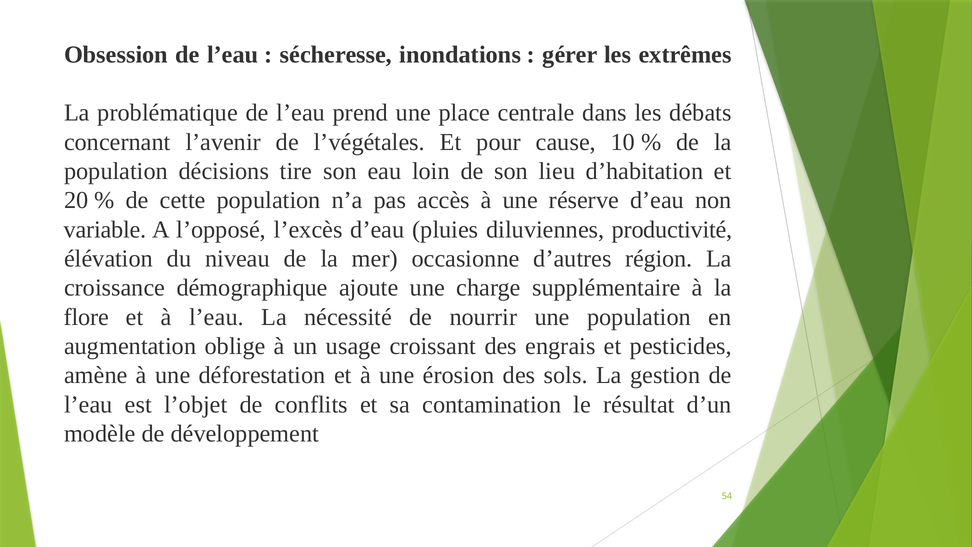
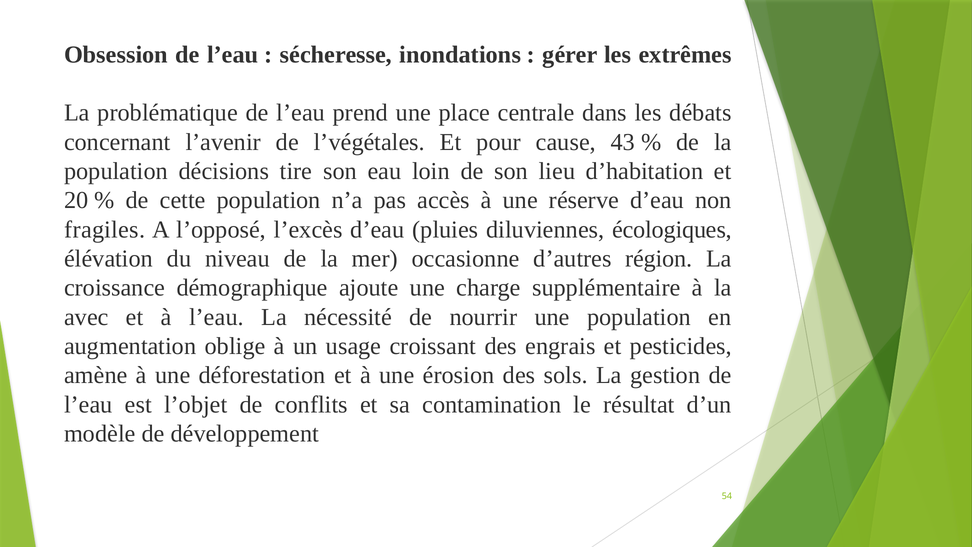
10: 10 -> 43
variable: variable -> fragiles
productivité: productivité -> écologiques
flore: flore -> avec
